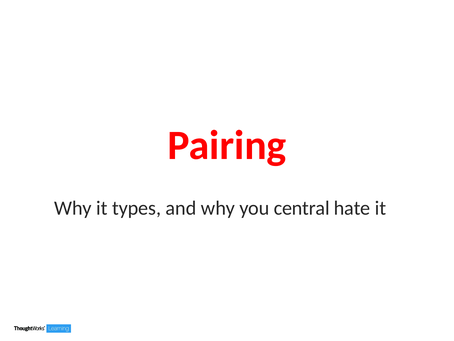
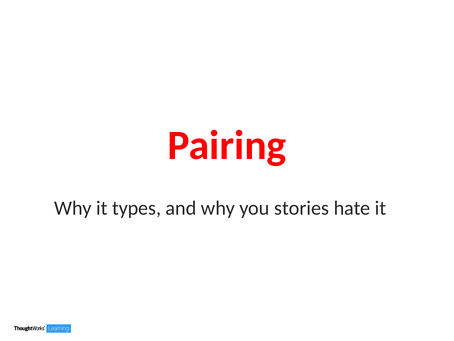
central: central -> stories
